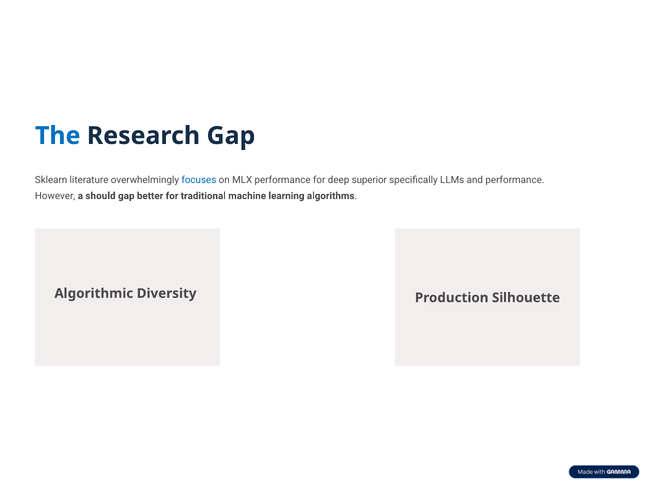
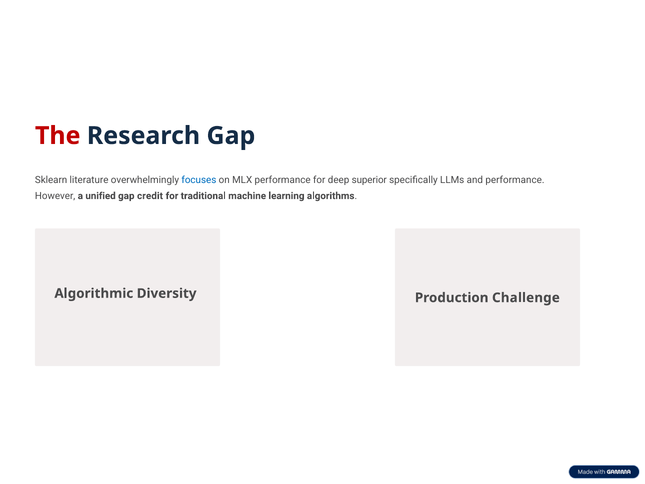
The colour: blue -> red
should: should -> unified
better: better -> credit
Silhouette: Silhouette -> Challenge
